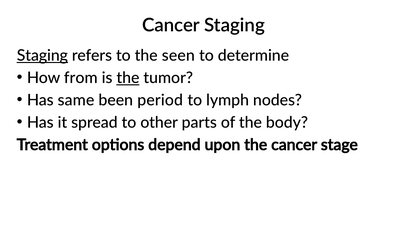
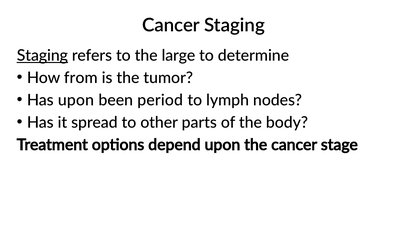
seen: seen -> large
the at (128, 78) underline: present -> none
Has same: same -> upon
